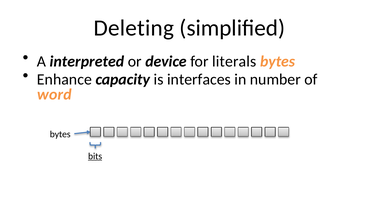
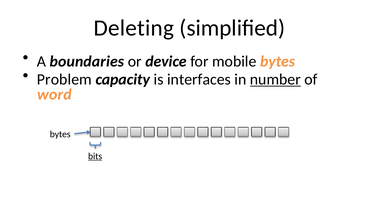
interpreted: interpreted -> boundaries
literals: literals -> mobile
Enhance: Enhance -> Problem
number underline: none -> present
